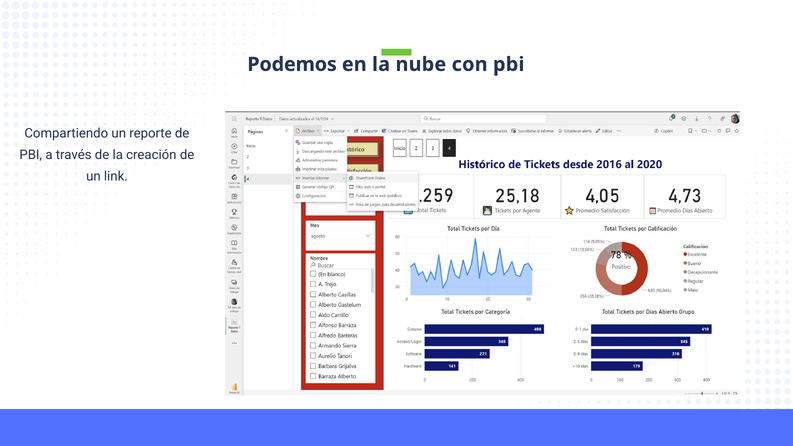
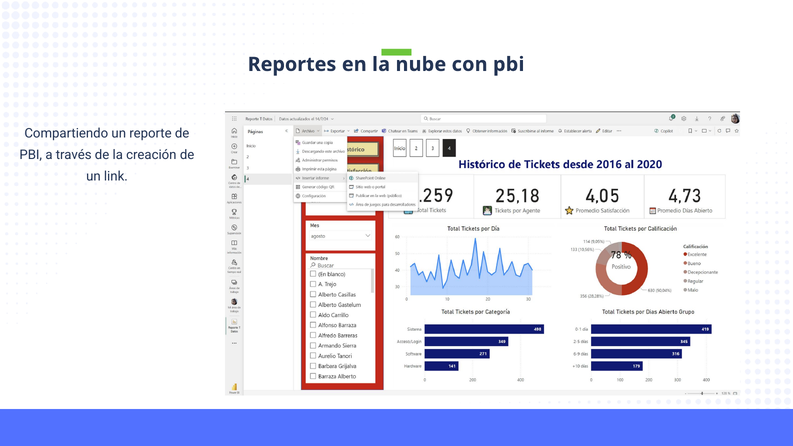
Podemos: Podemos -> Reportes
